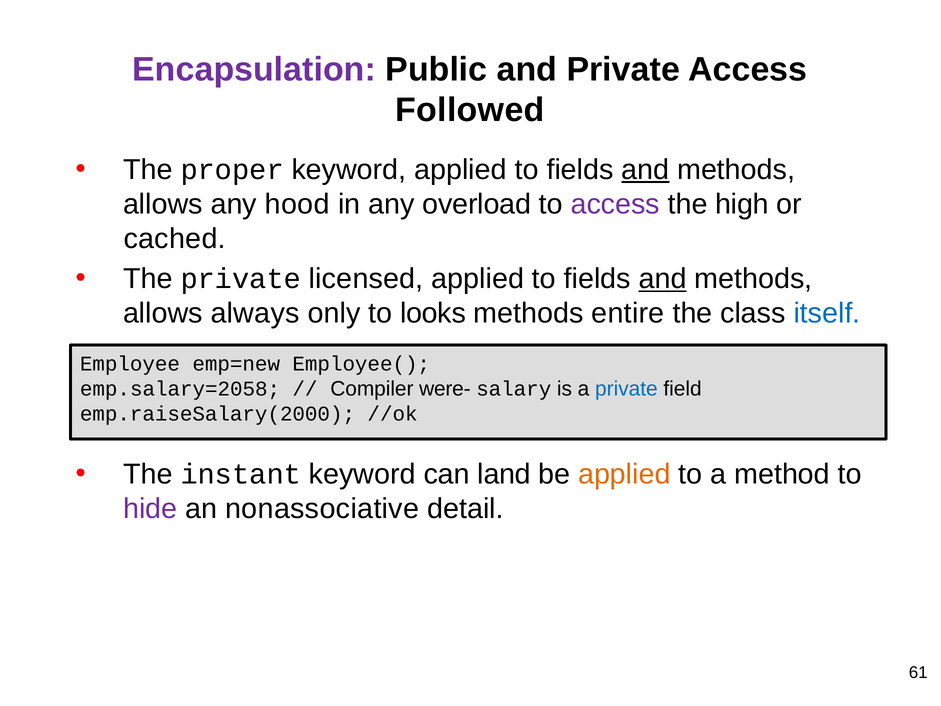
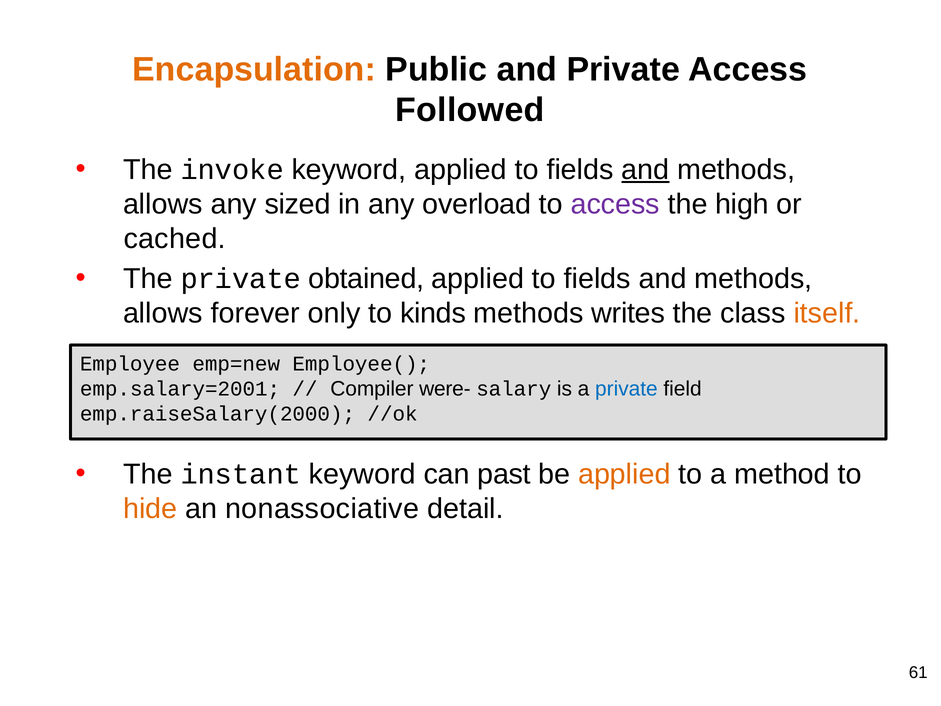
Encapsulation colour: purple -> orange
proper: proper -> invoke
hood: hood -> sized
licensed: licensed -> obtained
and at (663, 279) underline: present -> none
always: always -> forever
looks: looks -> kinds
entire: entire -> writes
itself colour: blue -> orange
emp.salary=2058: emp.salary=2058 -> emp.salary=2001
land: land -> past
hide colour: purple -> orange
